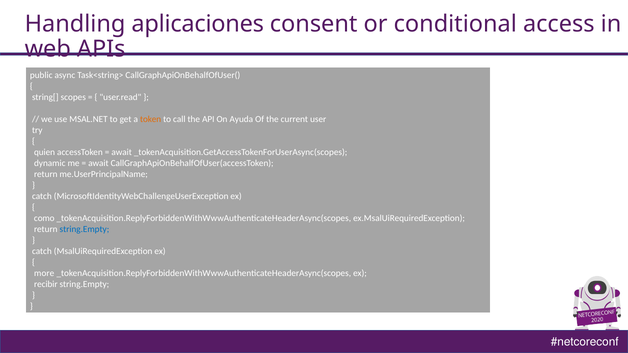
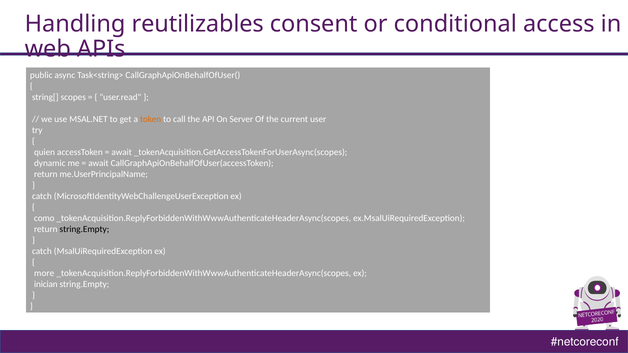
aplicaciones: aplicaciones -> reutilizables
Ayuda: Ayuda -> Server
string.Empty at (84, 229) colour: blue -> black
recibir: recibir -> inician
